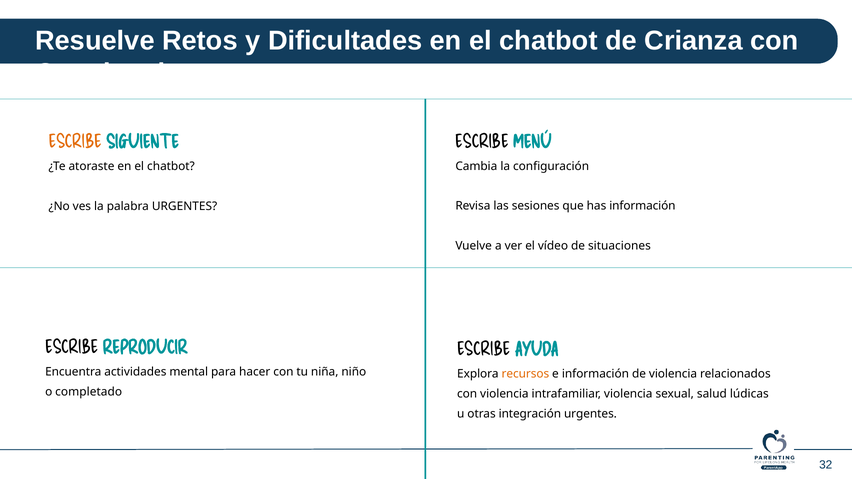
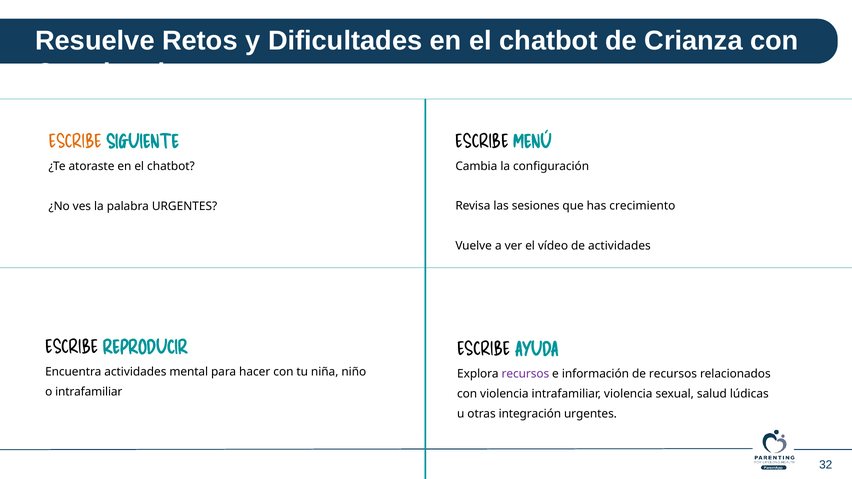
has información: información -> crecimiento
de situaciones: situaciones -> actividades
recursos at (525, 374) colour: orange -> purple
de violencia: violencia -> recursos
o completado: completado -> intrafamiliar
